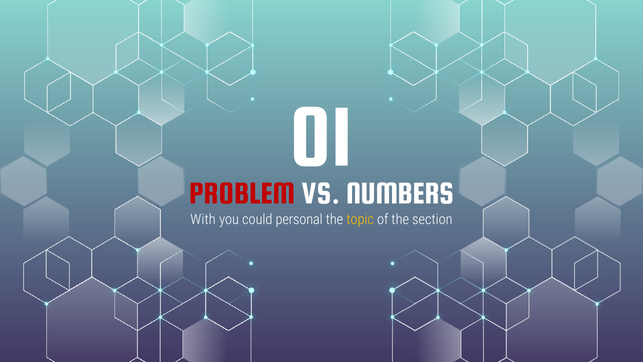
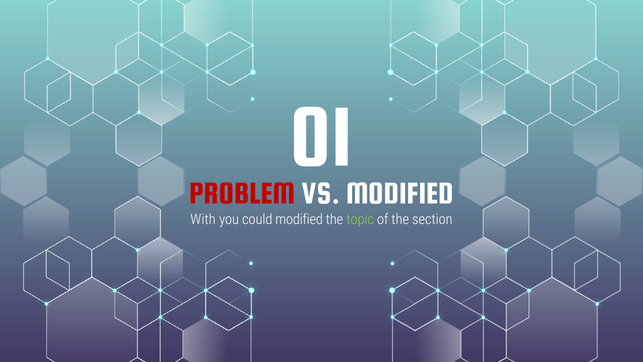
VS NUMBERS: NUMBERS -> MODIFIED
could personal: personal -> modified
topic colour: yellow -> light green
